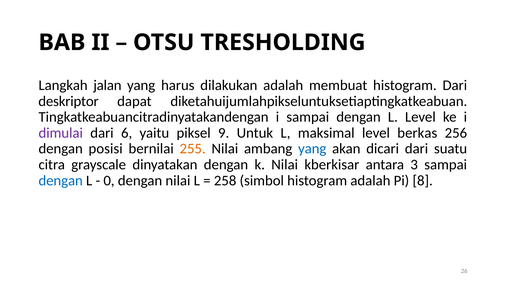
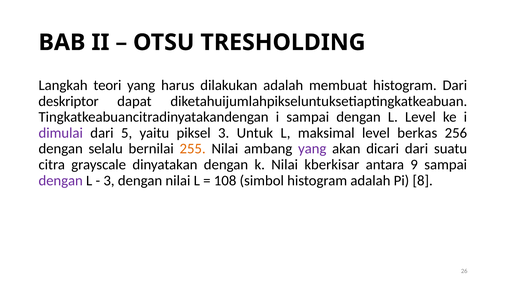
jalan: jalan -> teori
6: 6 -> 5
piksel 9: 9 -> 3
posisi: posisi -> selalu
yang at (312, 149) colour: blue -> purple
3: 3 -> 9
dengan at (61, 181) colour: blue -> purple
0 at (109, 181): 0 -> 3
258: 258 -> 108
